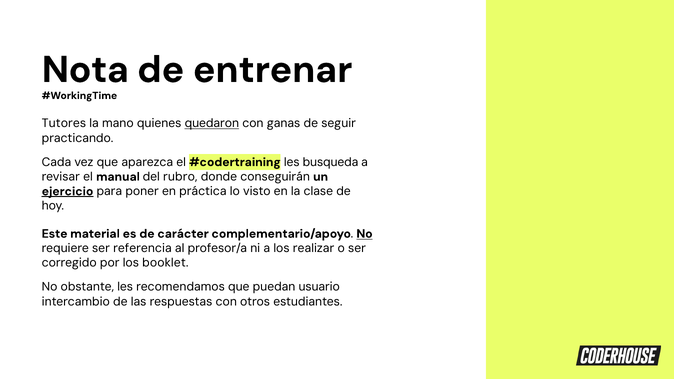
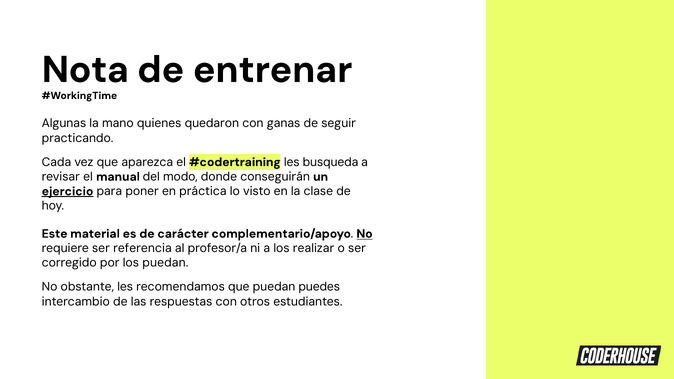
Tutores: Tutores -> Algunas
quedaron underline: present -> none
rubro: rubro -> modo
los booklet: booklet -> puedan
usuario: usuario -> puedes
